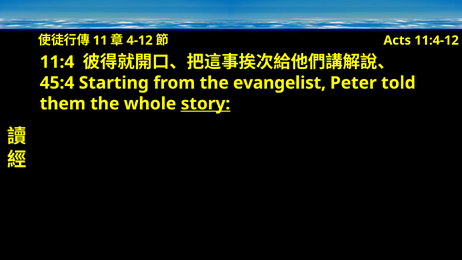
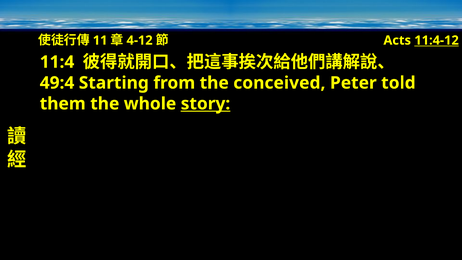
11:4-12 underline: none -> present
45:4: 45:4 -> 49:4
evangelist: evangelist -> conceived
